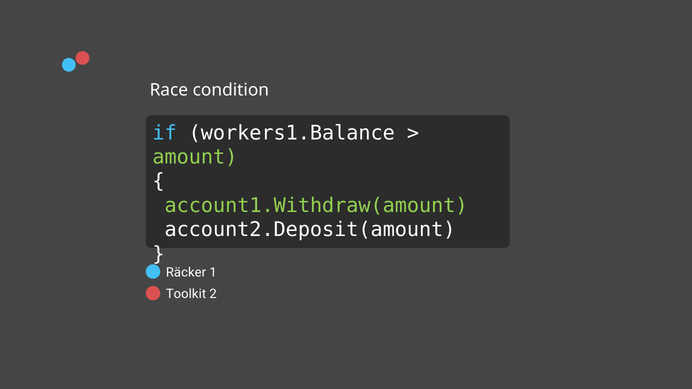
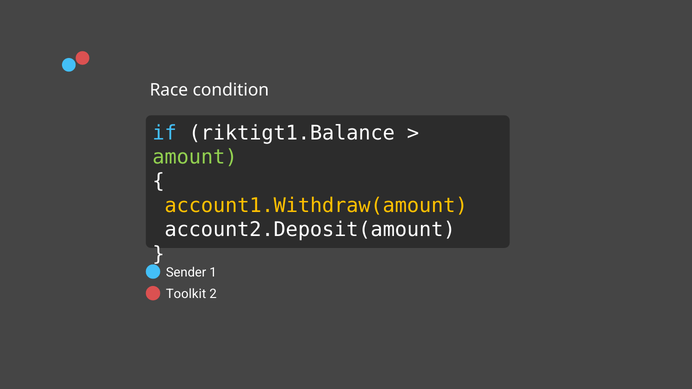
workers1.Balance: workers1.Balance -> riktigt1.Balance
account1.Withdraw(amount colour: light green -> yellow
Räcker: Räcker -> Sender
